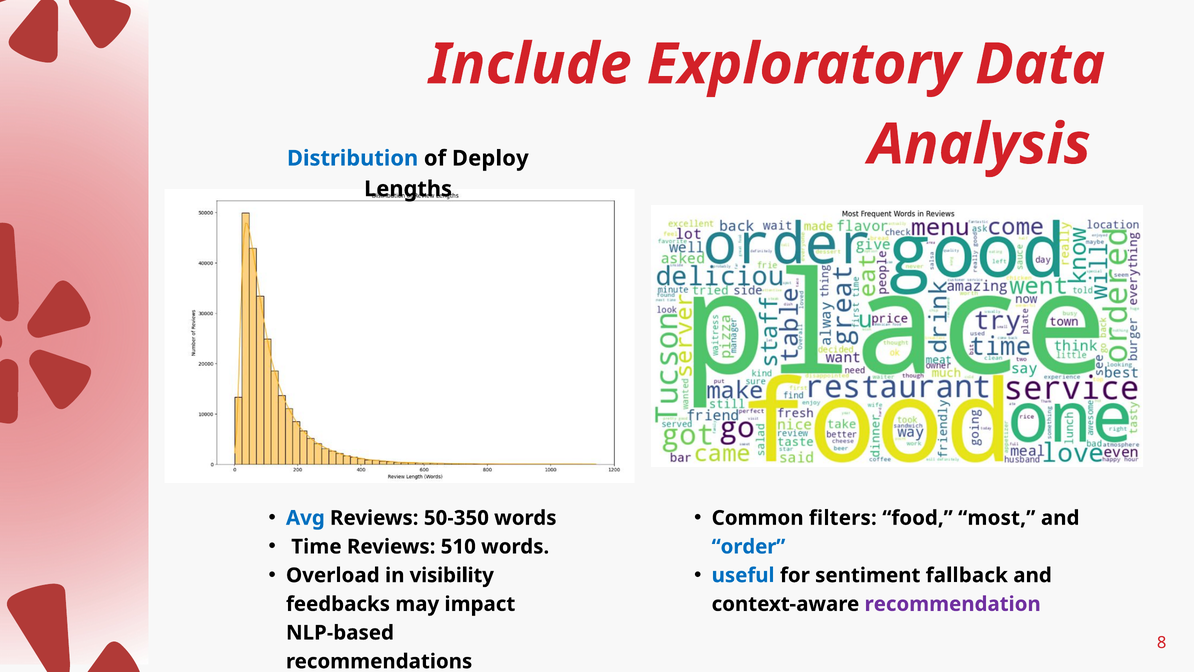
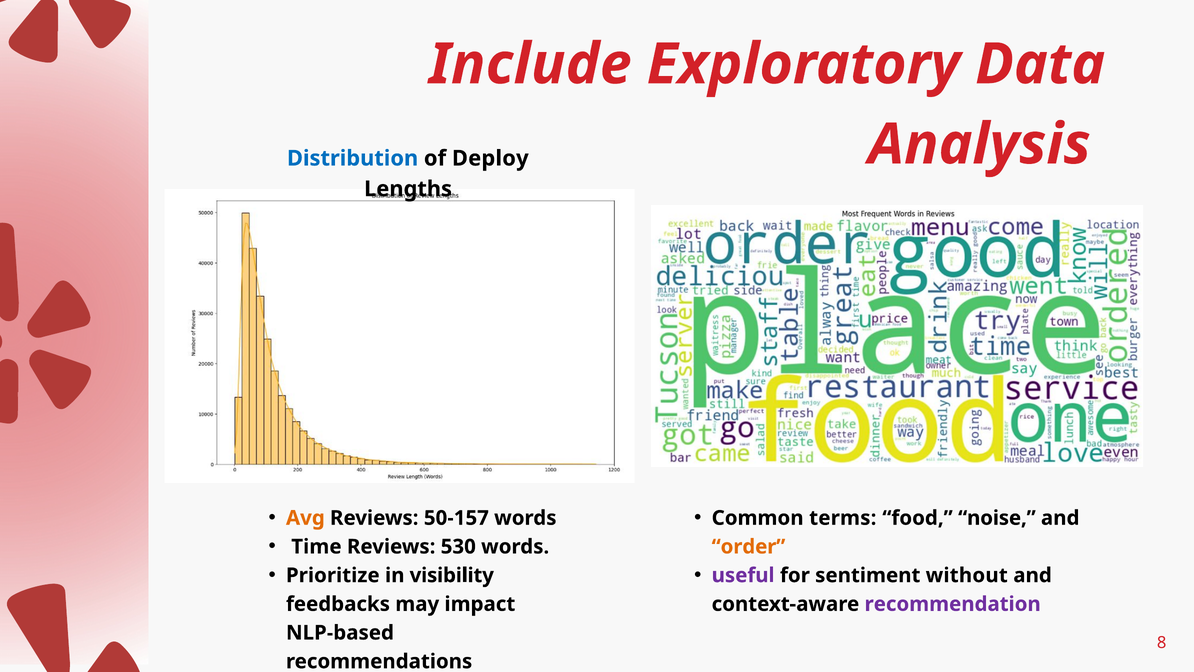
Avg colour: blue -> orange
50-350: 50-350 -> 50-157
filters: filters -> terms
most: most -> noise
510: 510 -> 530
order colour: blue -> orange
Overload: Overload -> Prioritize
useful colour: blue -> purple
fallback: fallback -> without
